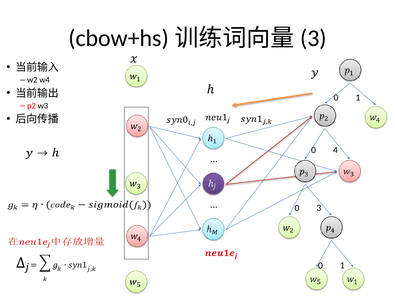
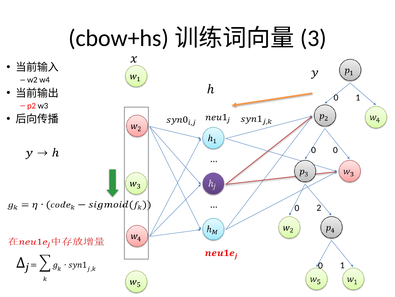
0 4: 4 -> 0
3: 3 -> 2
